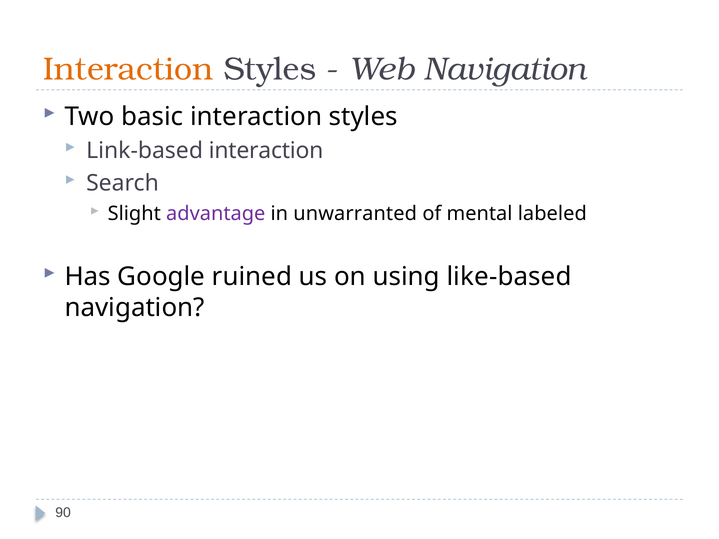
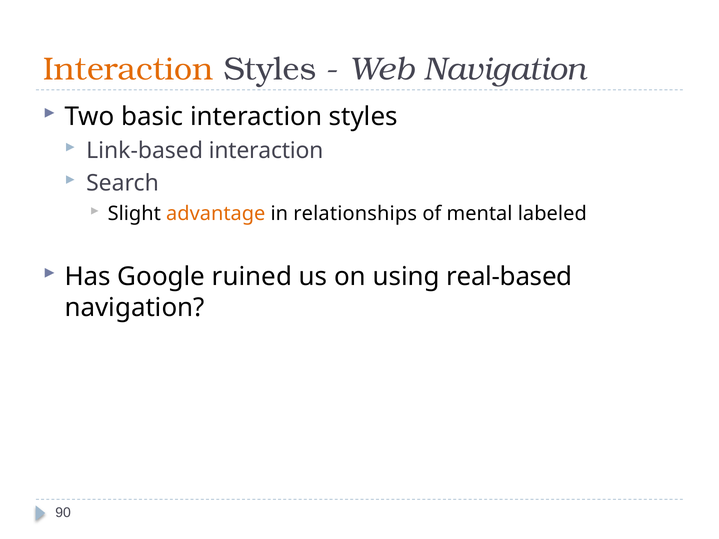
advantage colour: purple -> orange
unwarranted: unwarranted -> relationships
like-based: like-based -> real-based
